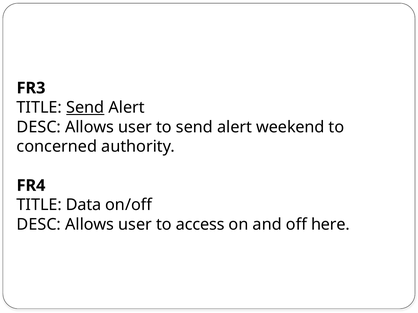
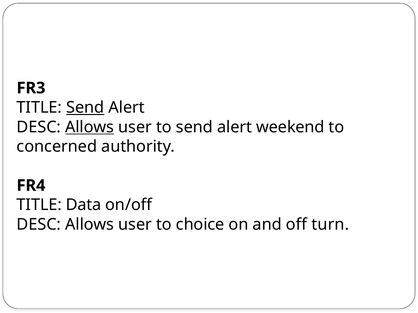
Allows at (90, 127) underline: none -> present
access: access -> choice
here: here -> turn
